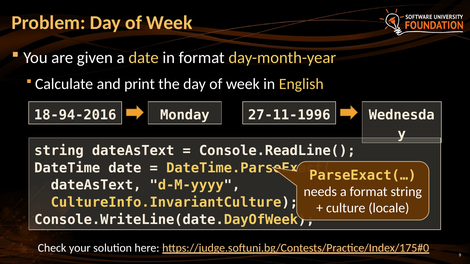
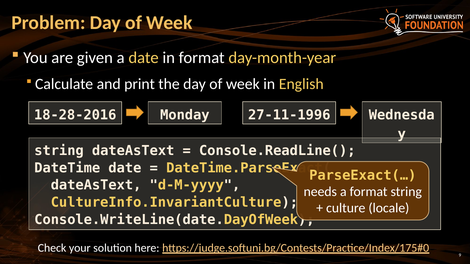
18-94-2016: 18-94-2016 -> 18-28-2016
